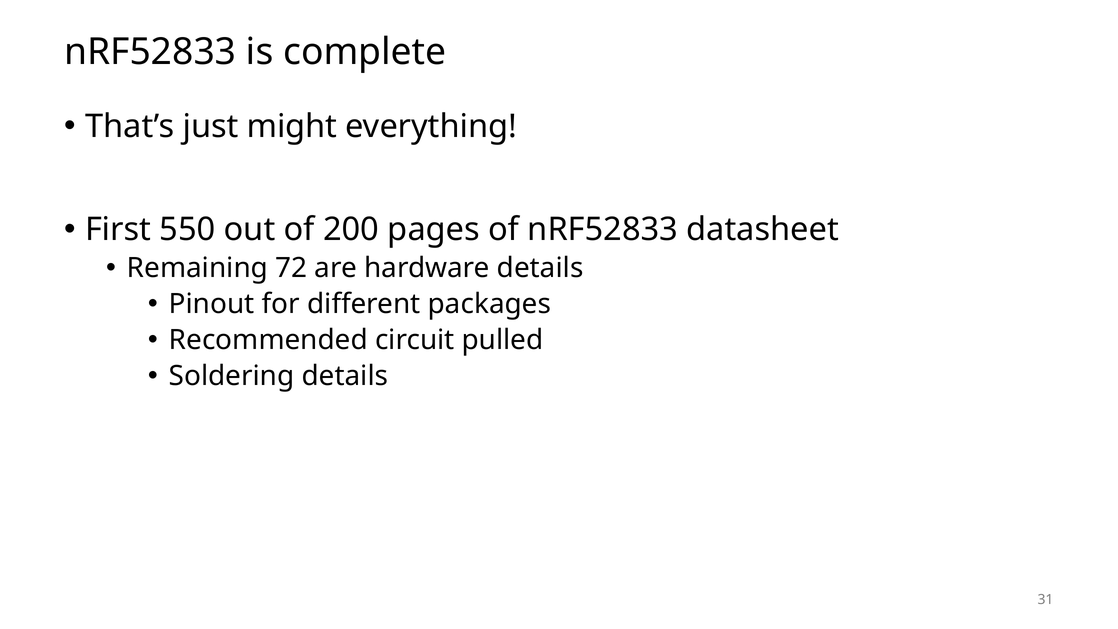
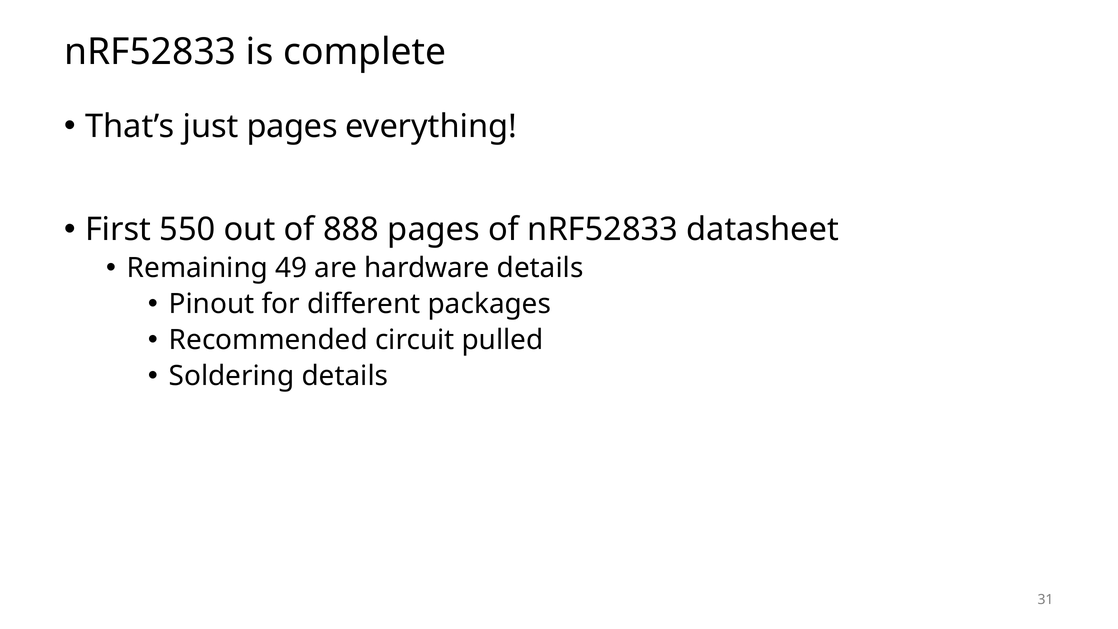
just might: might -> pages
200: 200 -> 888
72: 72 -> 49
